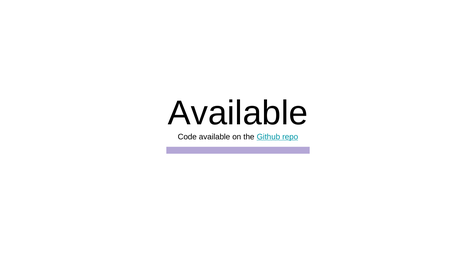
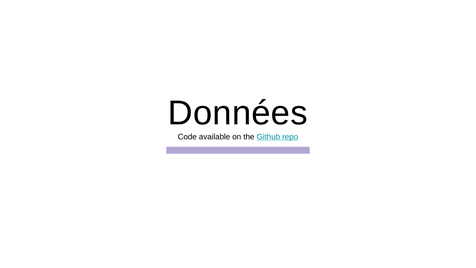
Available at (238, 113): Available -> Données
